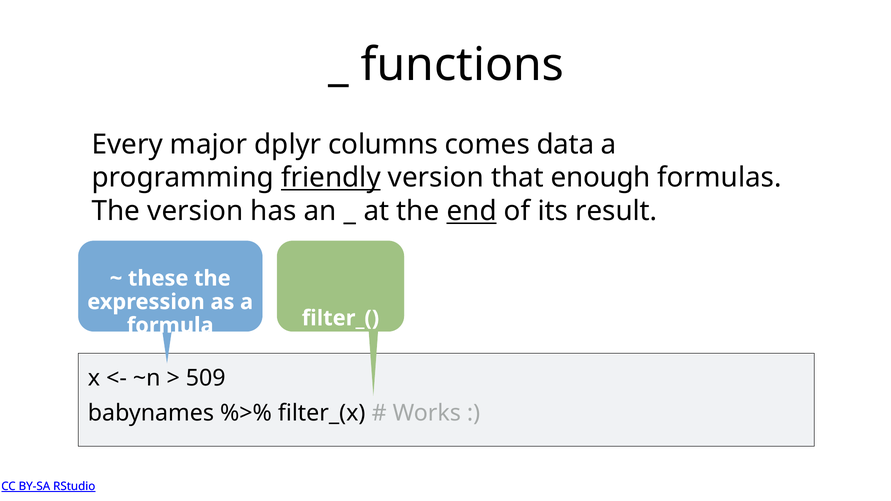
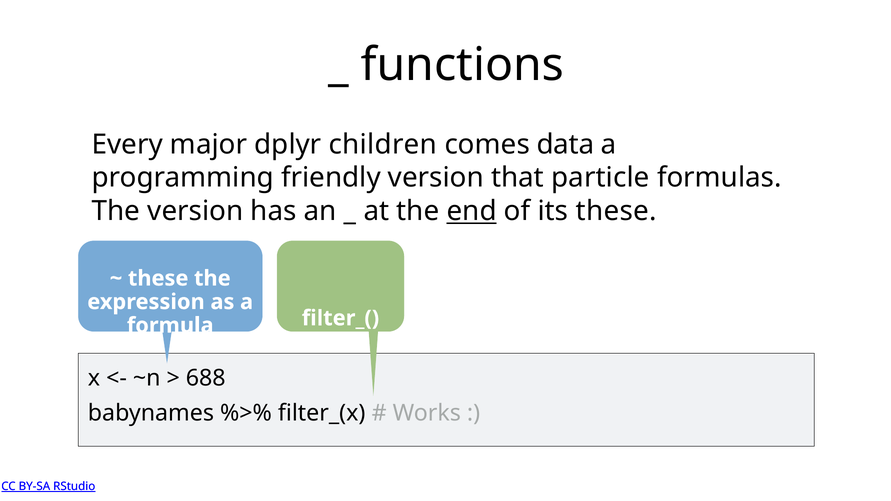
columns: columns -> children
friendly underline: present -> none
enough: enough -> particle
its result: result -> these
509: 509 -> 688
